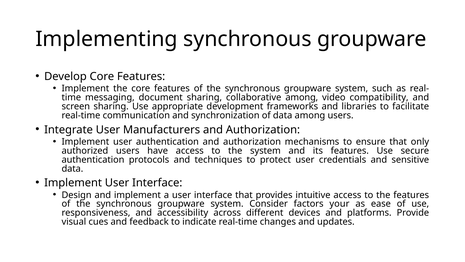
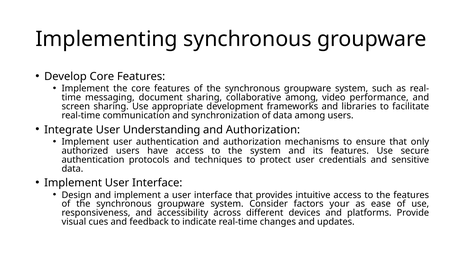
compatibility: compatibility -> performance
Manufacturers: Manufacturers -> Understanding
